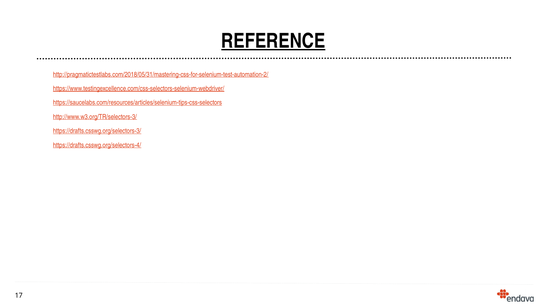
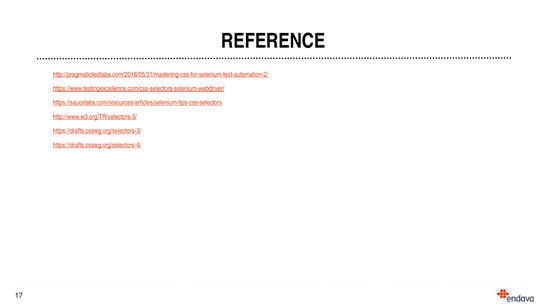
REFERENCE underline: present -> none
